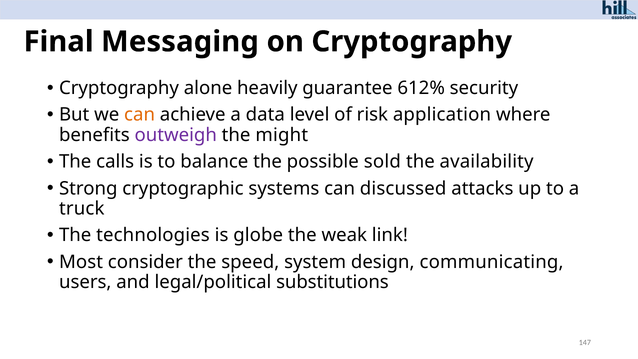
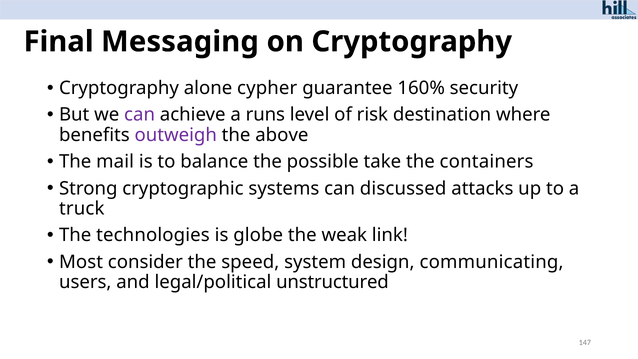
heavily: heavily -> cypher
612%: 612% -> 160%
can at (140, 115) colour: orange -> purple
data: data -> runs
application: application -> destination
might: might -> above
calls: calls -> mail
sold: sold -> take
availability: availability -> containers
substitutions: substitutions -> unstructured
